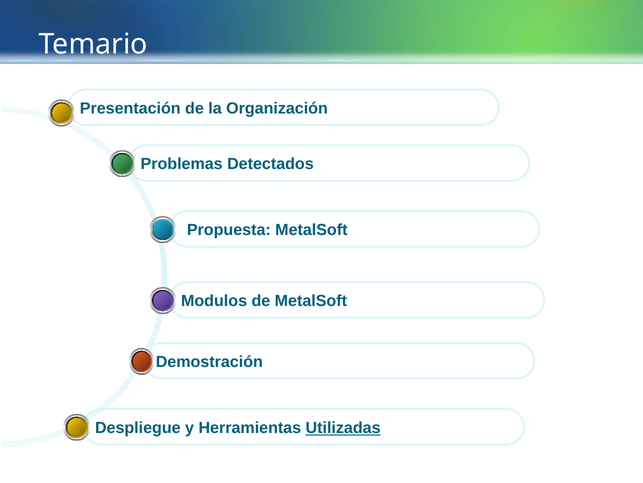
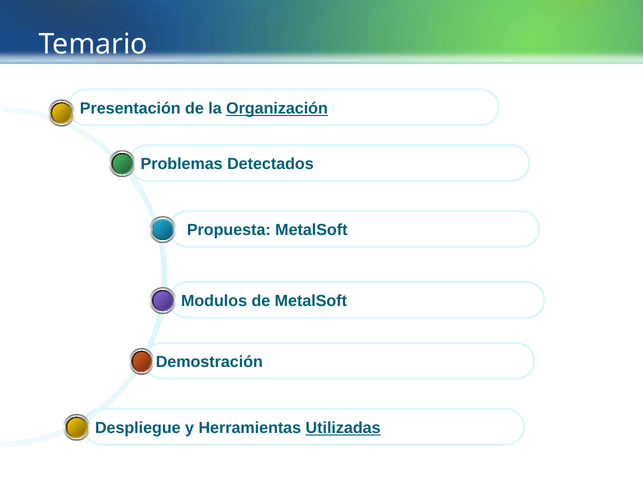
Organización underline: none -> present
